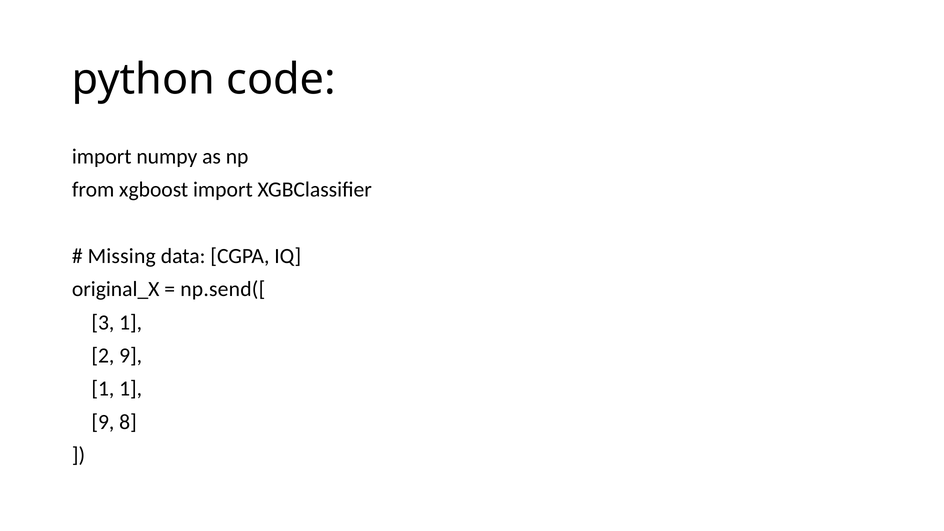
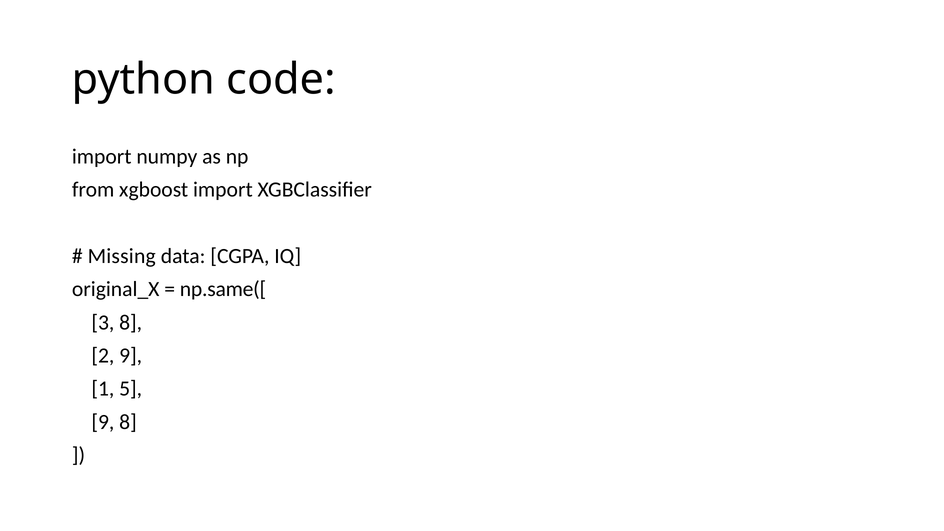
np.send([: np.send([ -> np.same([
3 1: 1 -> 8
1 1: 1 -> 5
